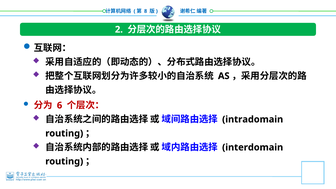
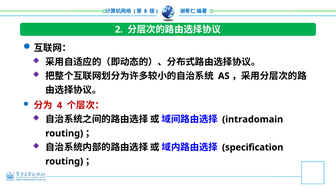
6: 6 -> 4
interdomain: interdomain -> specification
